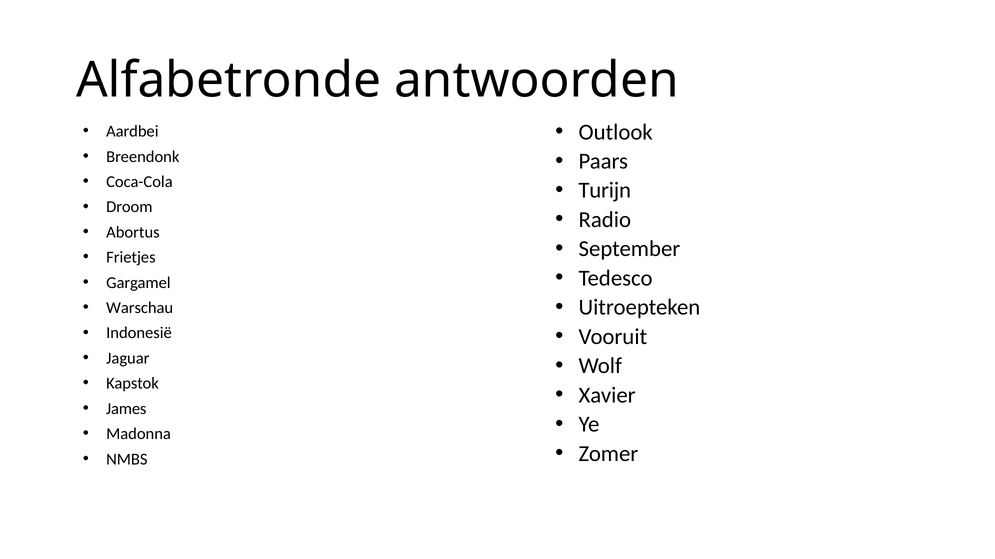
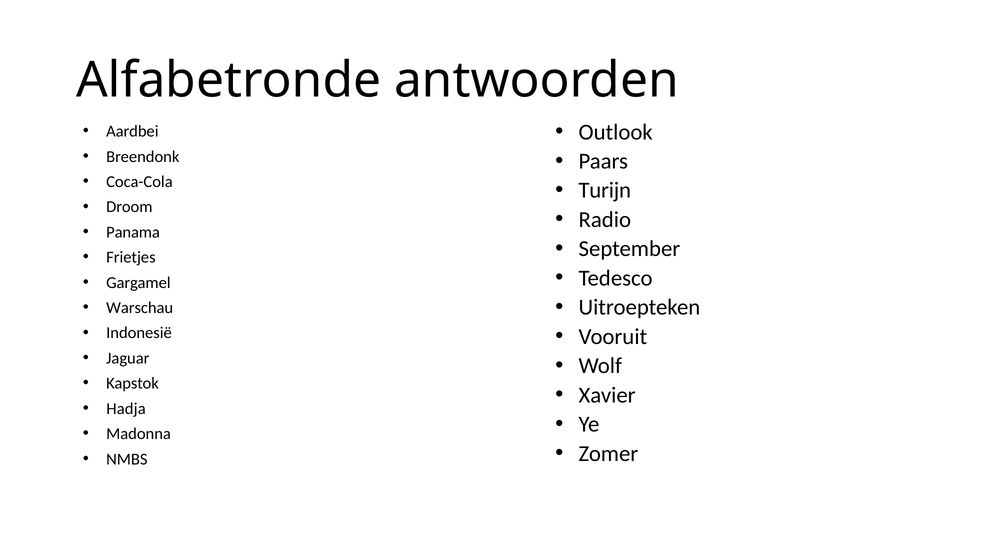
Abortus: Abortus -> Panama
James: James -> Hadja
